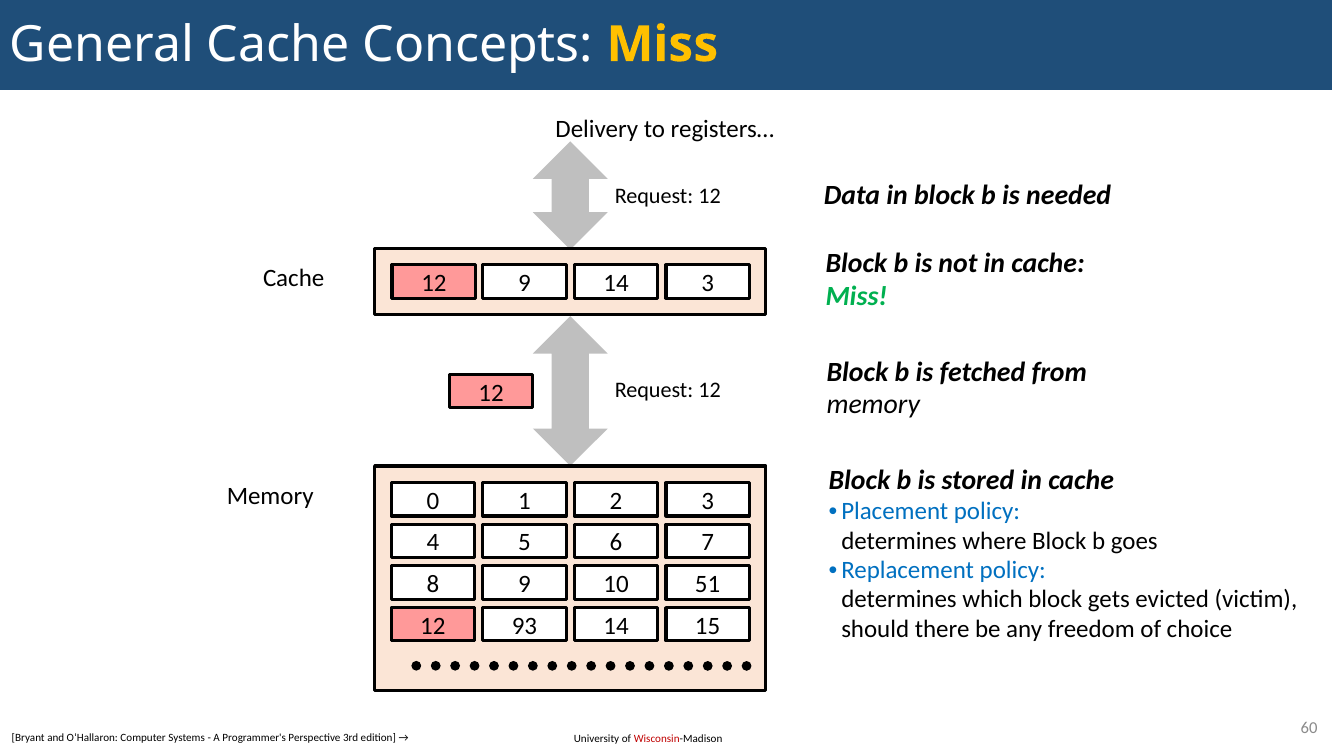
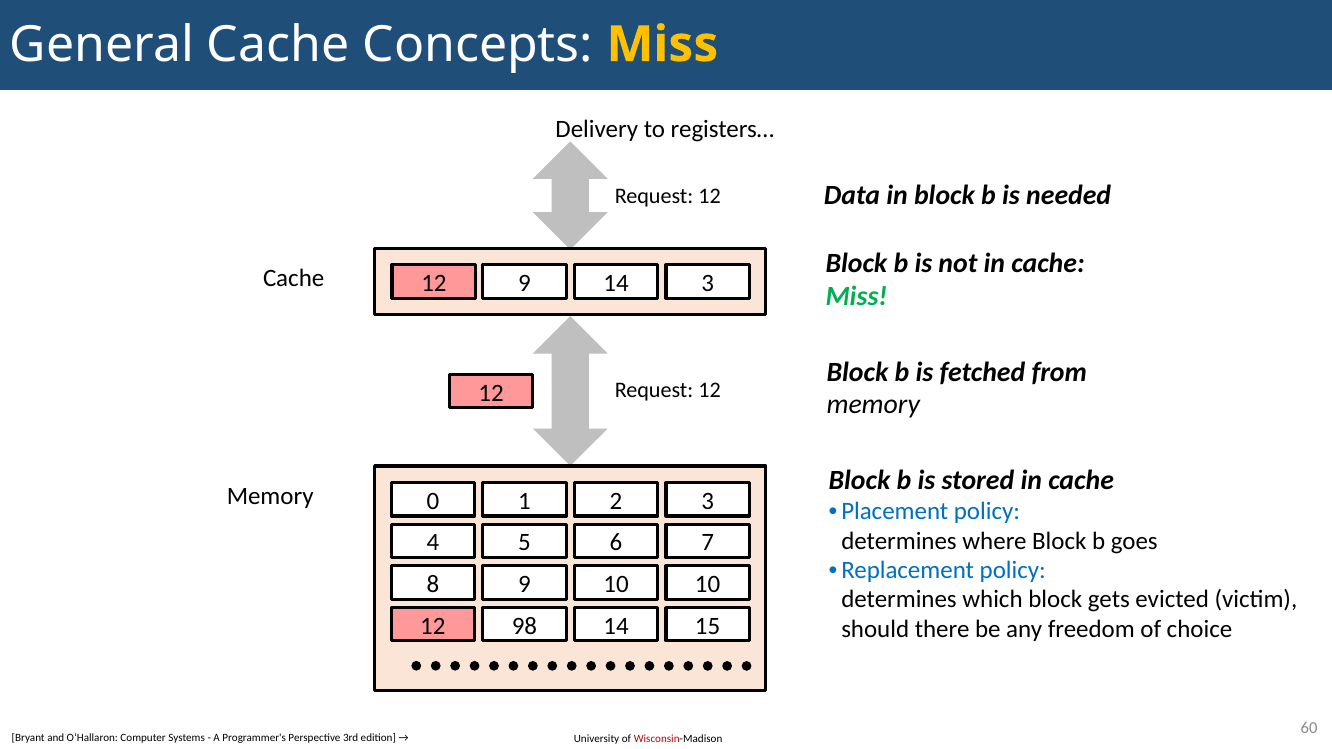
10 51: 51 -> 10
93: 93 -> 98
